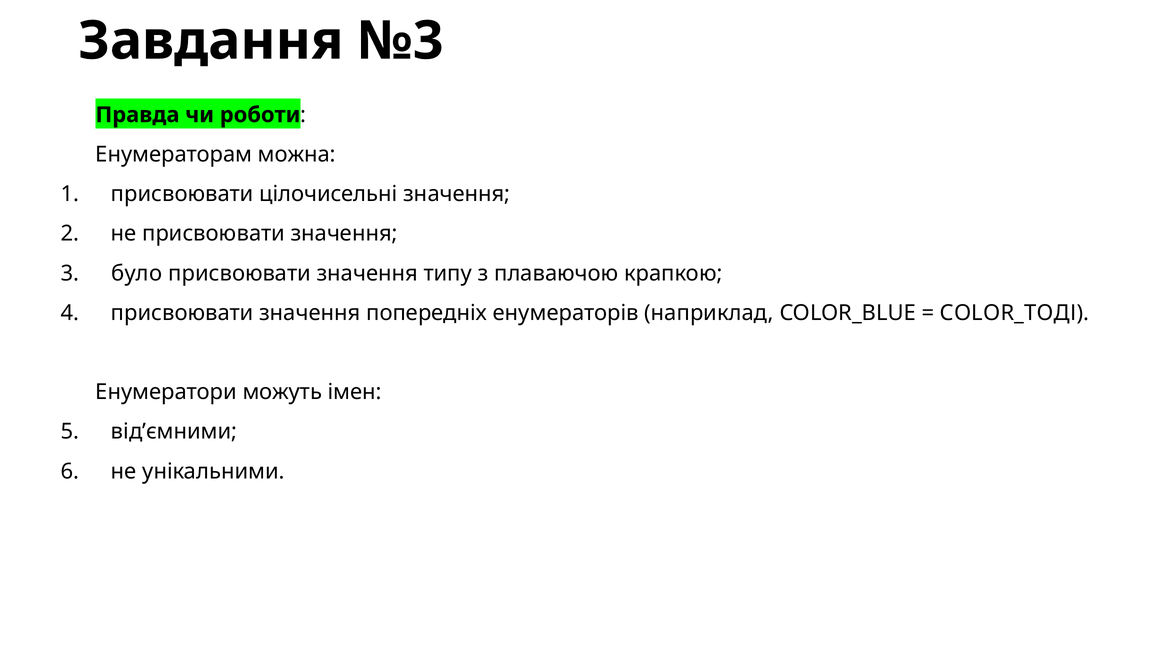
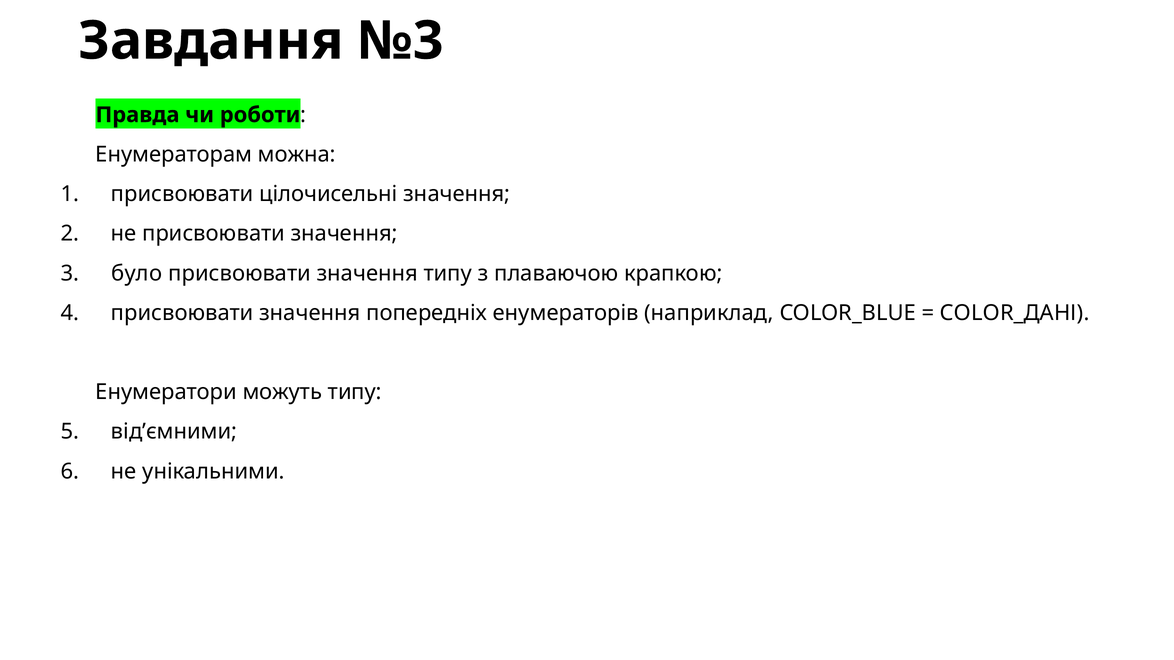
COLOR_ТОДІ: COLOR_ТОДІ -> COLOR_ДАНІ
можуть імен: імен -> типу
